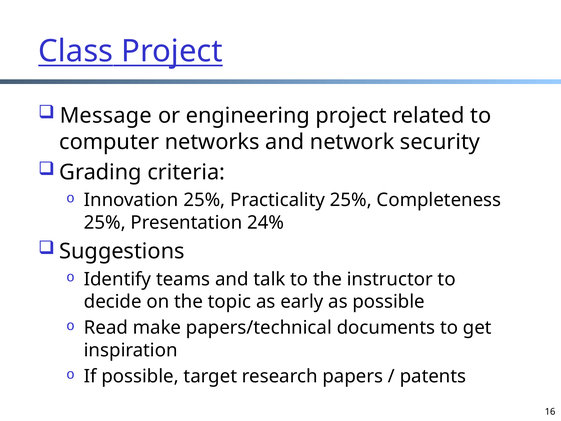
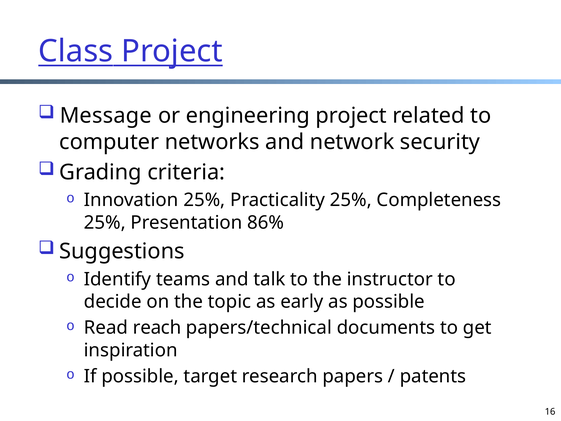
24%: 24% -> 86%
make: make -> reach
